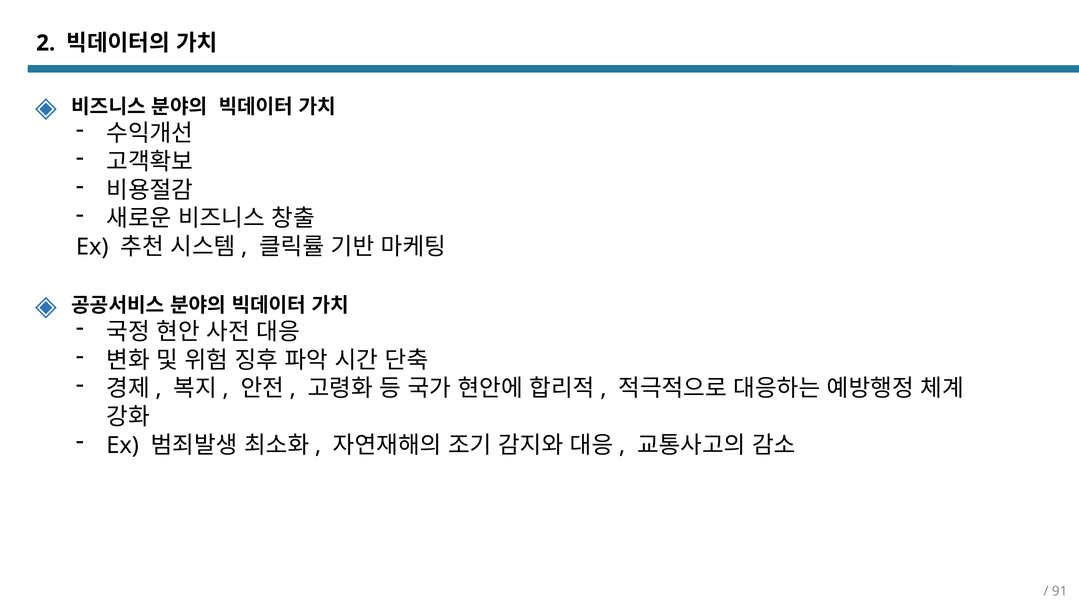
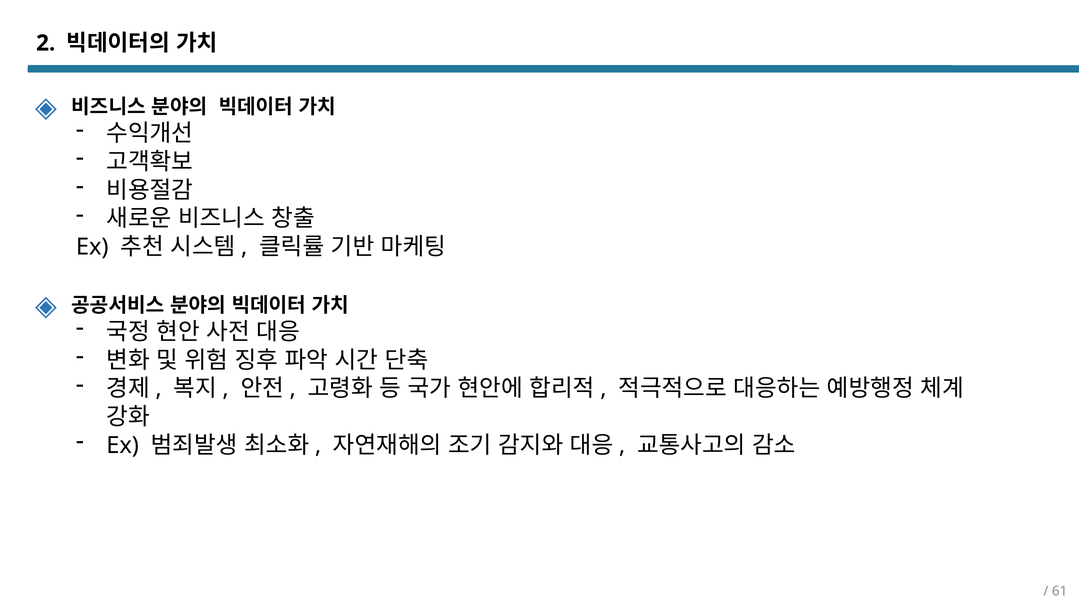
91: 91 -> 61
